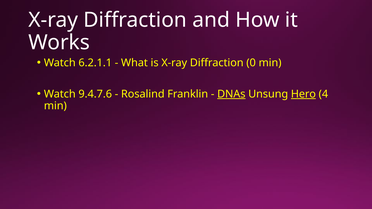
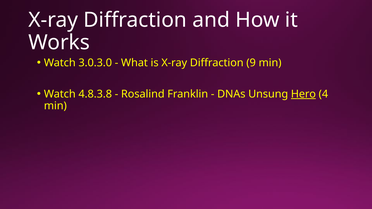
6.2.1.1: 6.2.1.1 -> 3.0.3.0
0: 0 -> 9
9.4.7.6: 9.4.7.6 -> 4.8.3.8
DNAs underline: present -> none
